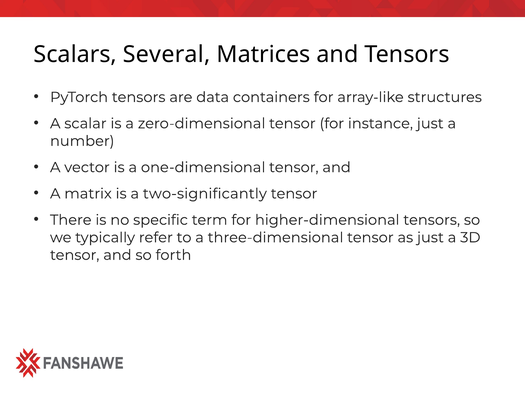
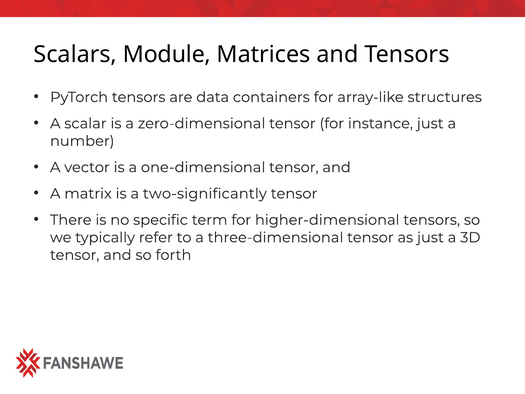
Several: Several -> Module
